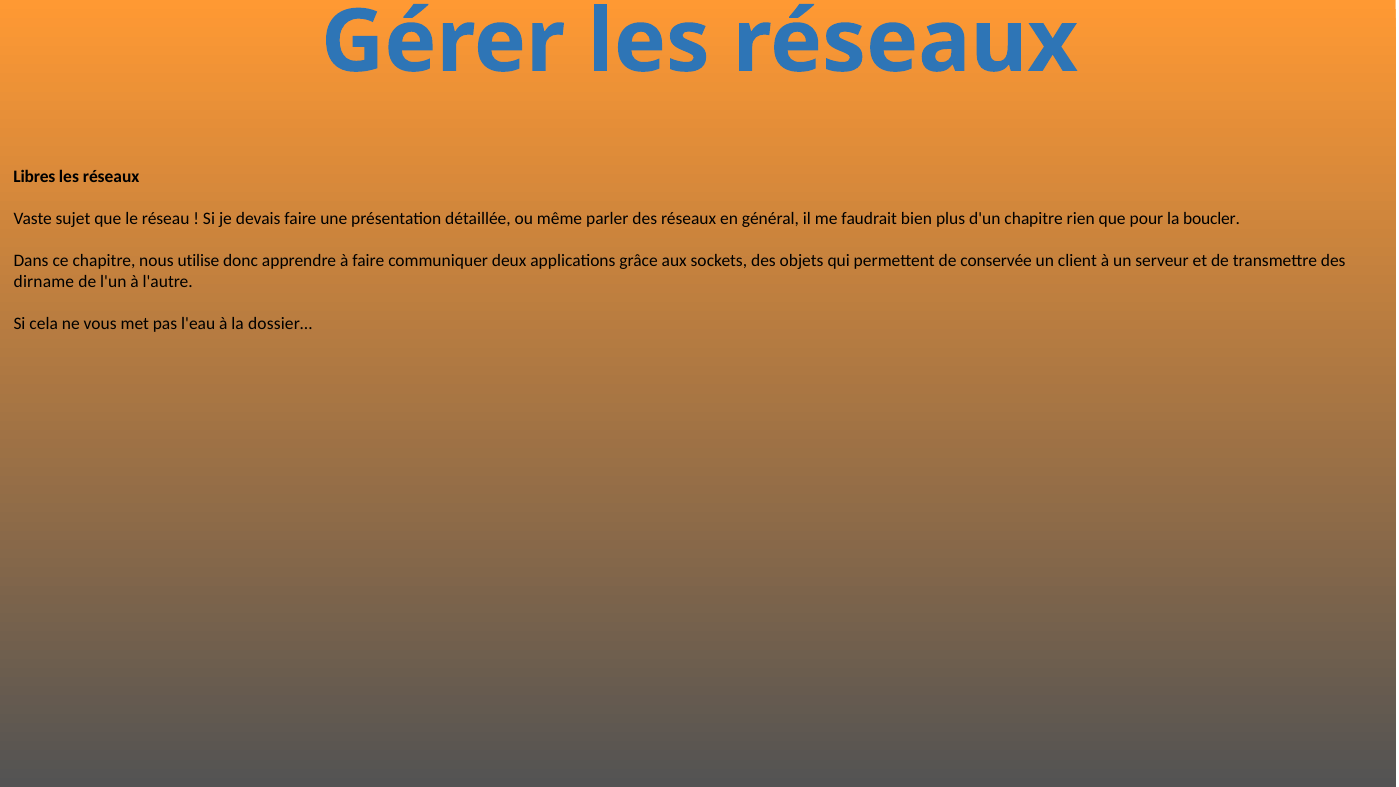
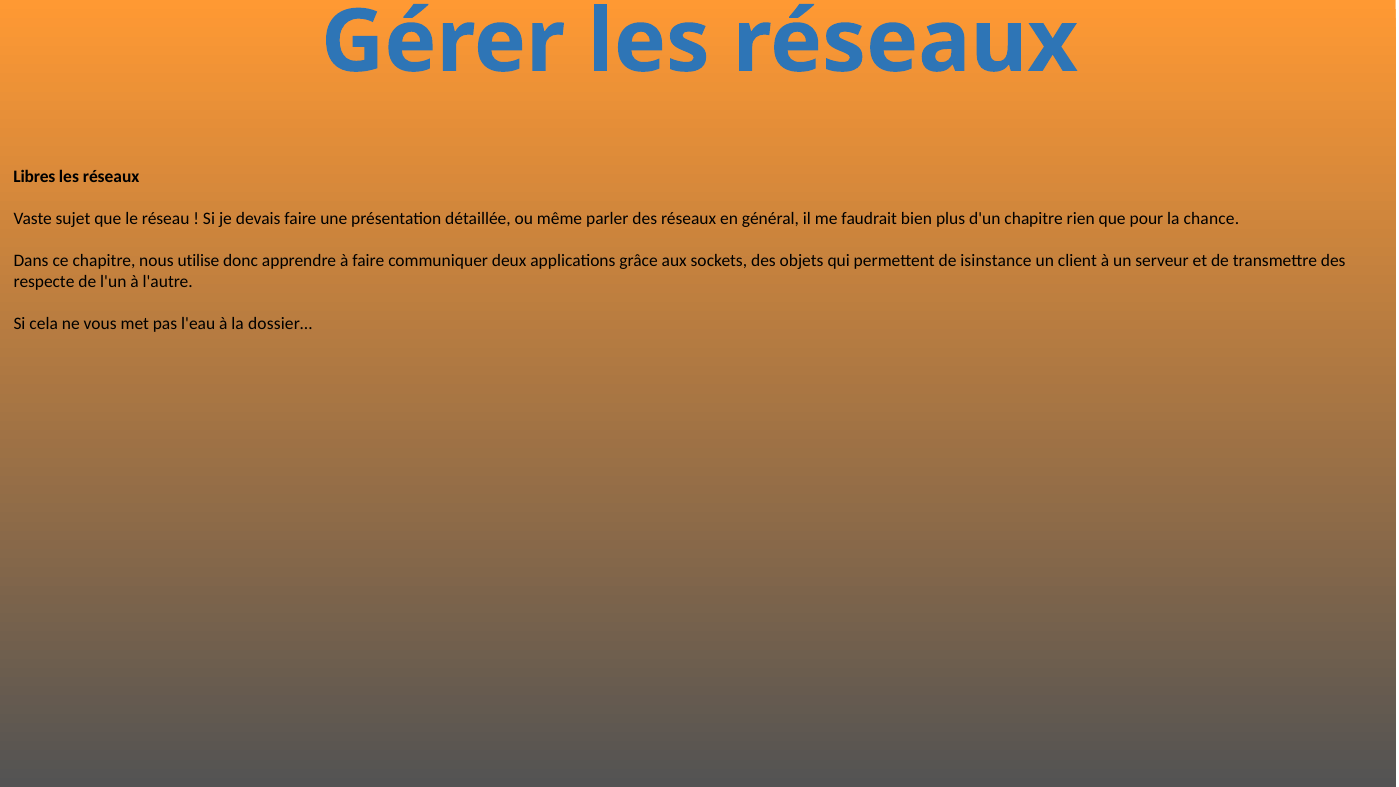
boucler: boucler -> chance
conservée: conservée -> isinstance
dirname: dirname -> respecte
